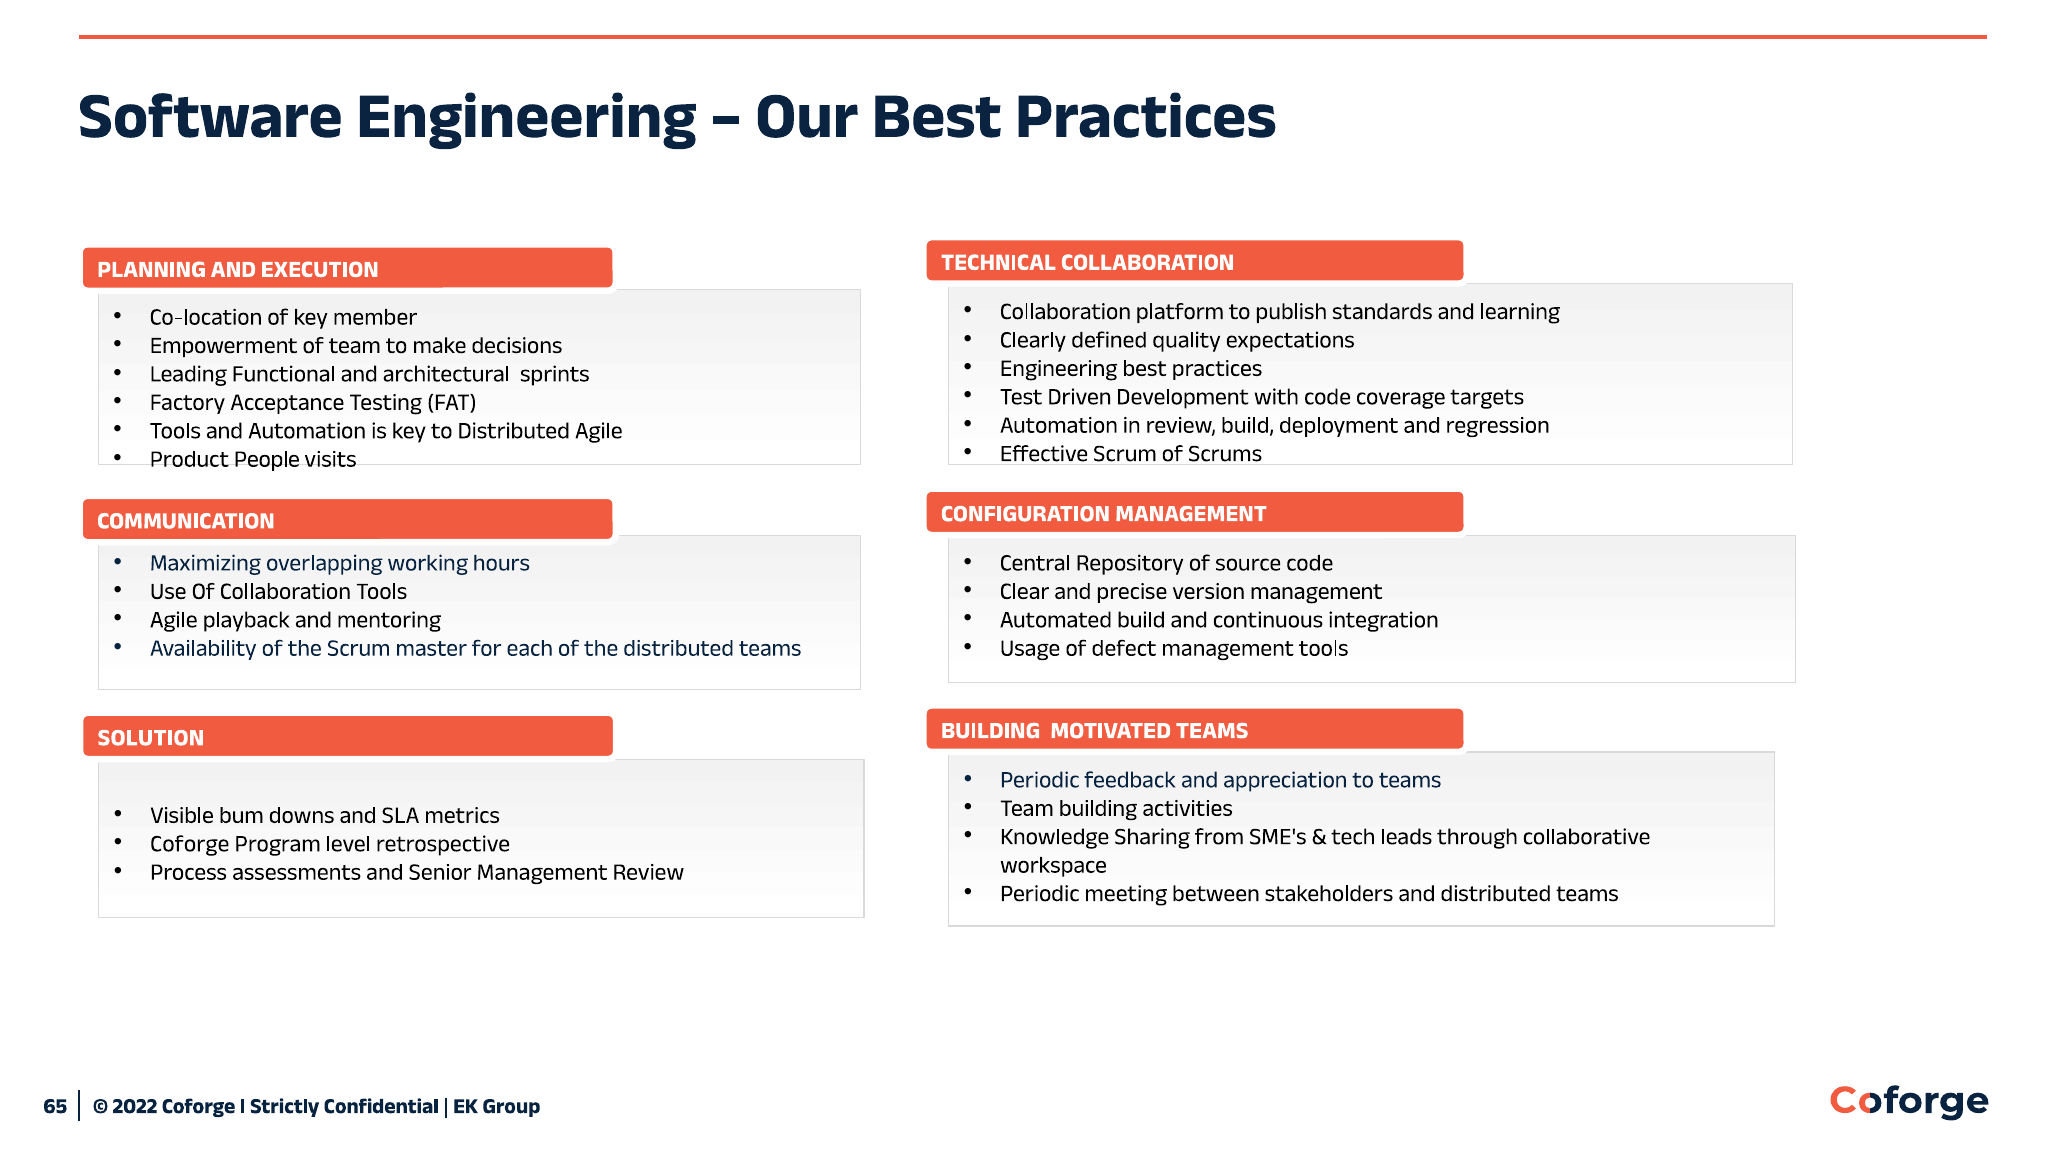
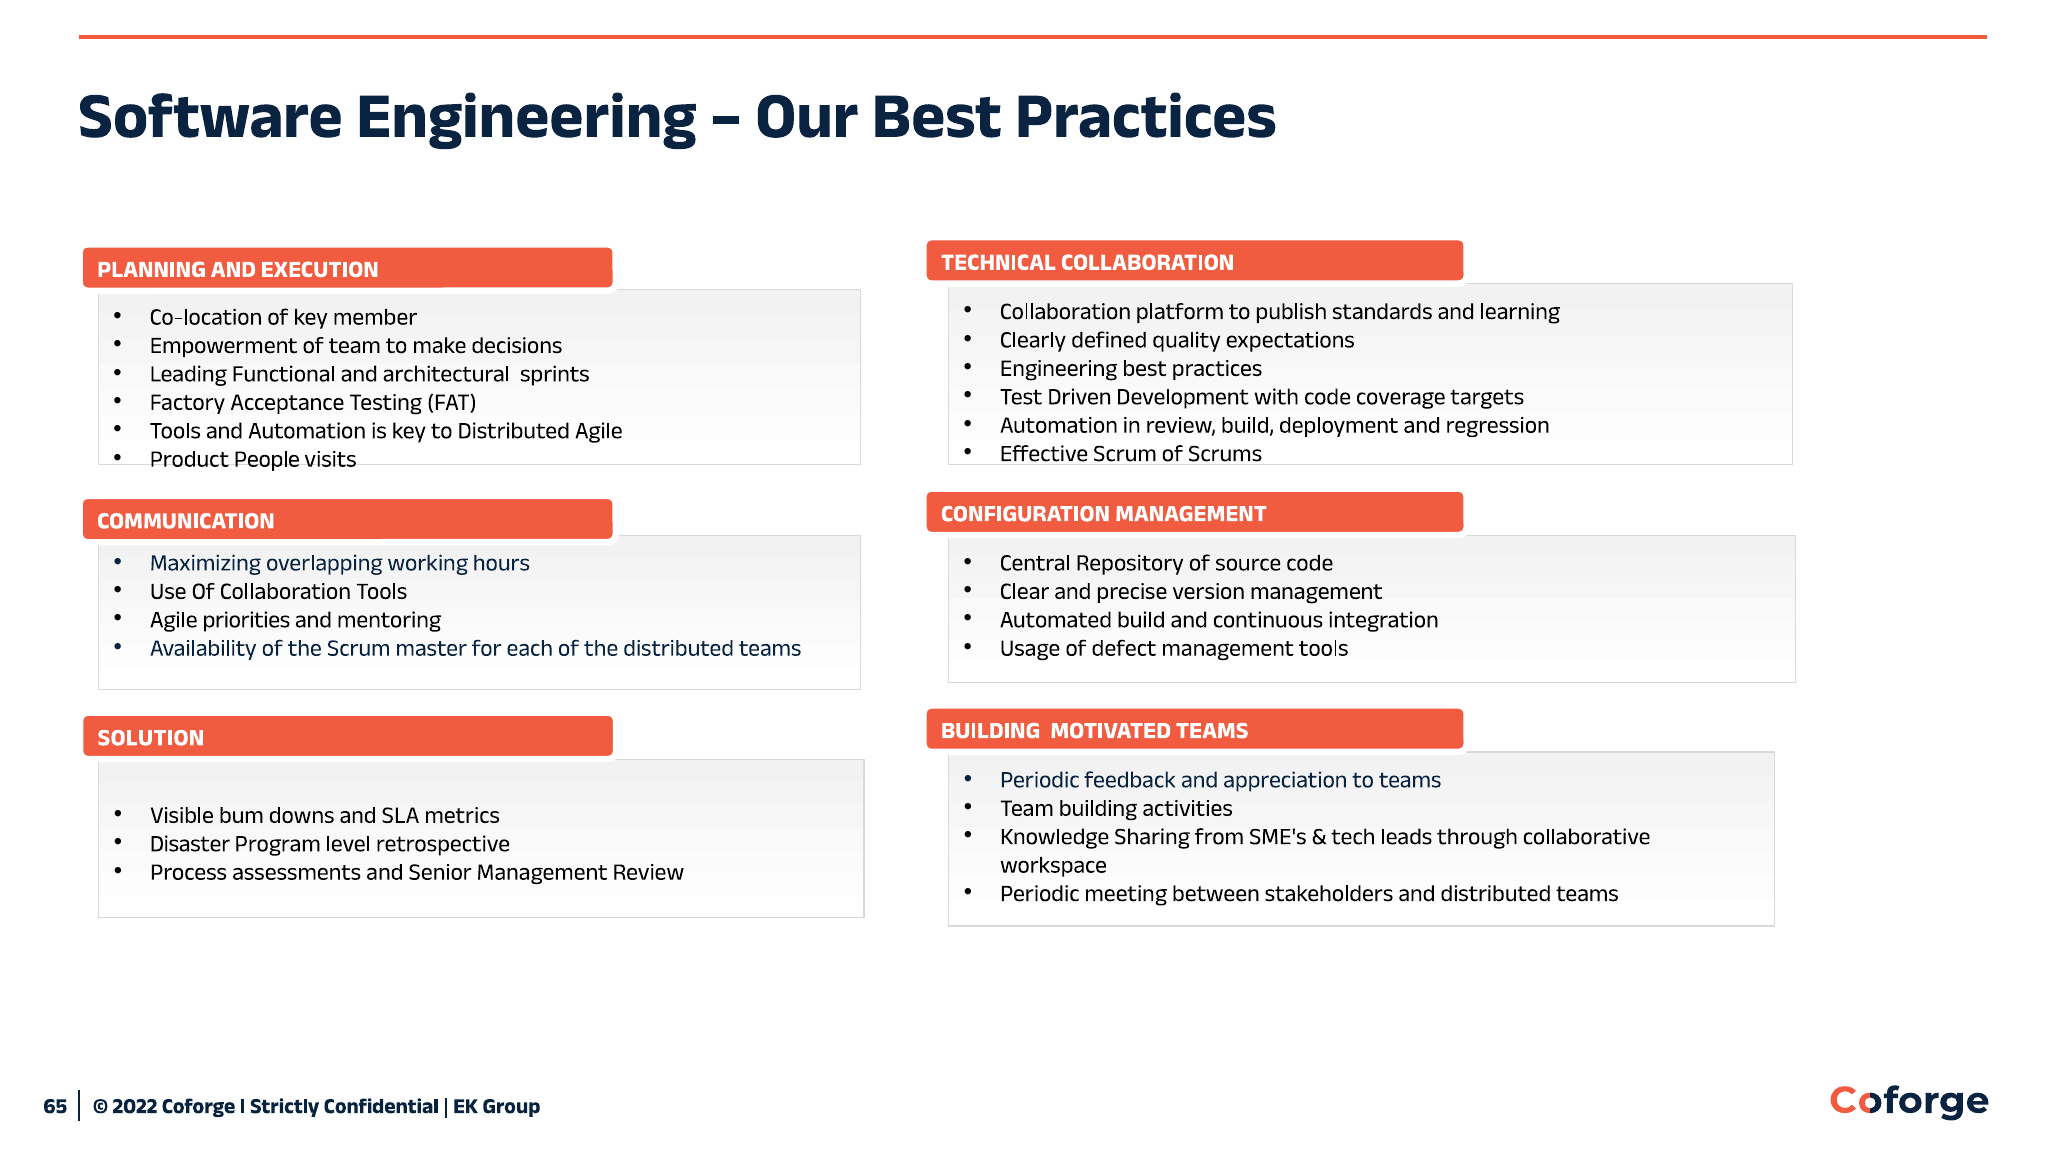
playback: playback -> priorities
Coforge at (190, 844): Coforge -> Disaster
